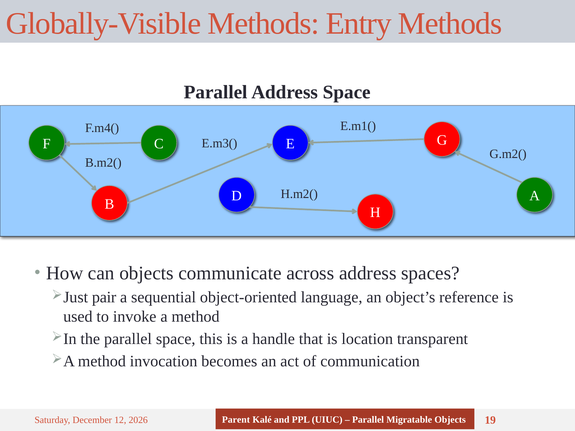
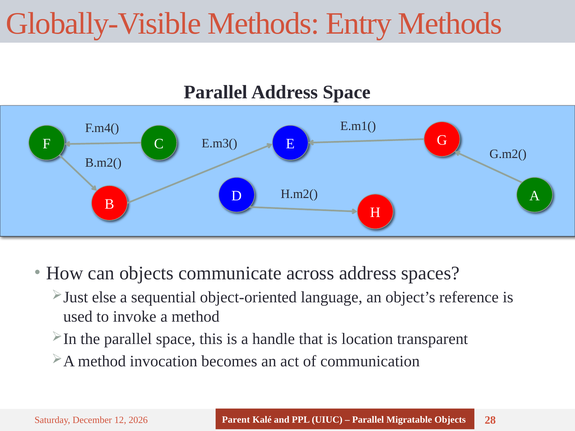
pair: pair -> else
19: 19 -> 28
